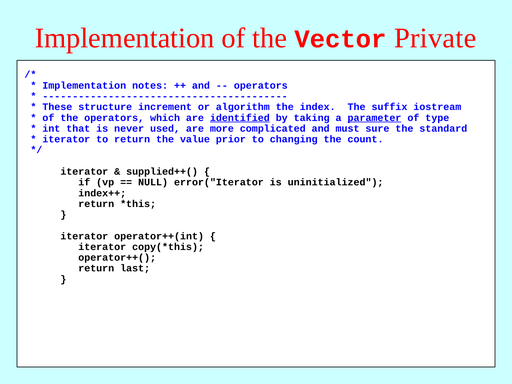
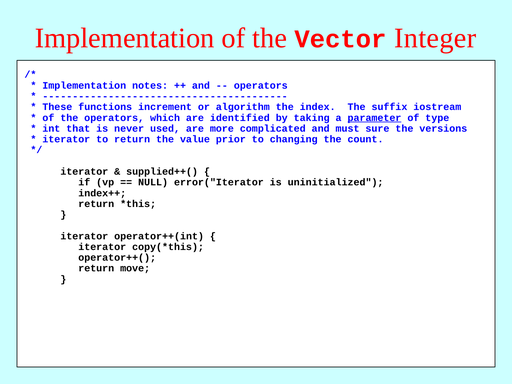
Private: Private -> Integer
structure: structure -> functions
identified underline: present -> none
standard: standard -> versions
last: last -> move
